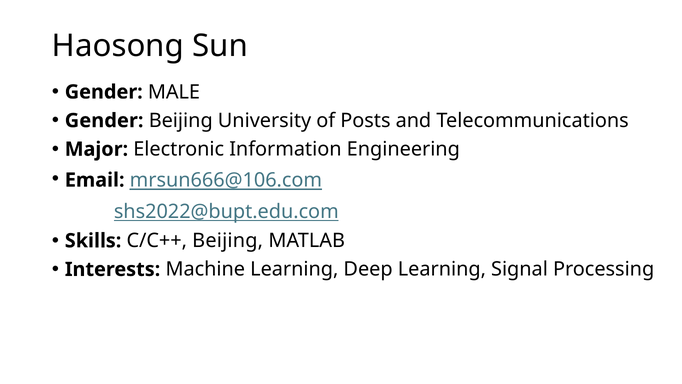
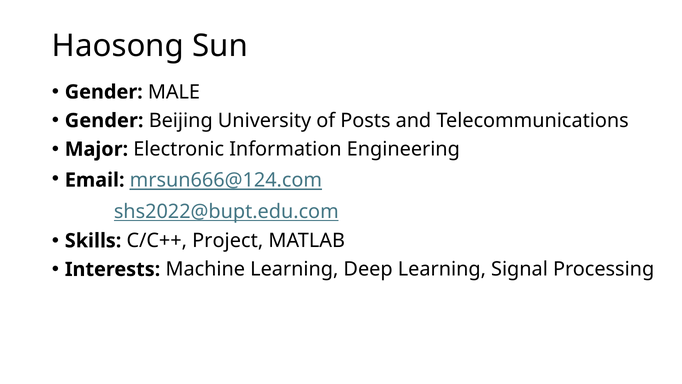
mrsun666@106.com: mrsun666@106.com -> mrsun666@124.com
C/C++ Beijing: Beijing -> Project
